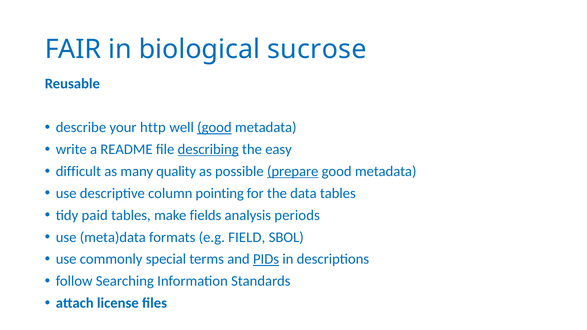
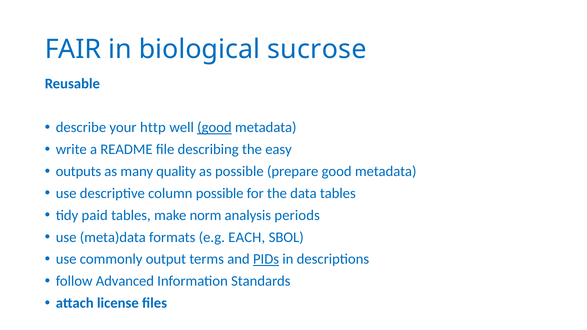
describing underline: present -> none
difficult: difficult -> outputs
prepare underline: present -> none
column pointing: pointing -> possible
fields: fields -> norm
FIELD: FIELD -> EACH
special: special -> output
Searching: Searching -> Advanced
